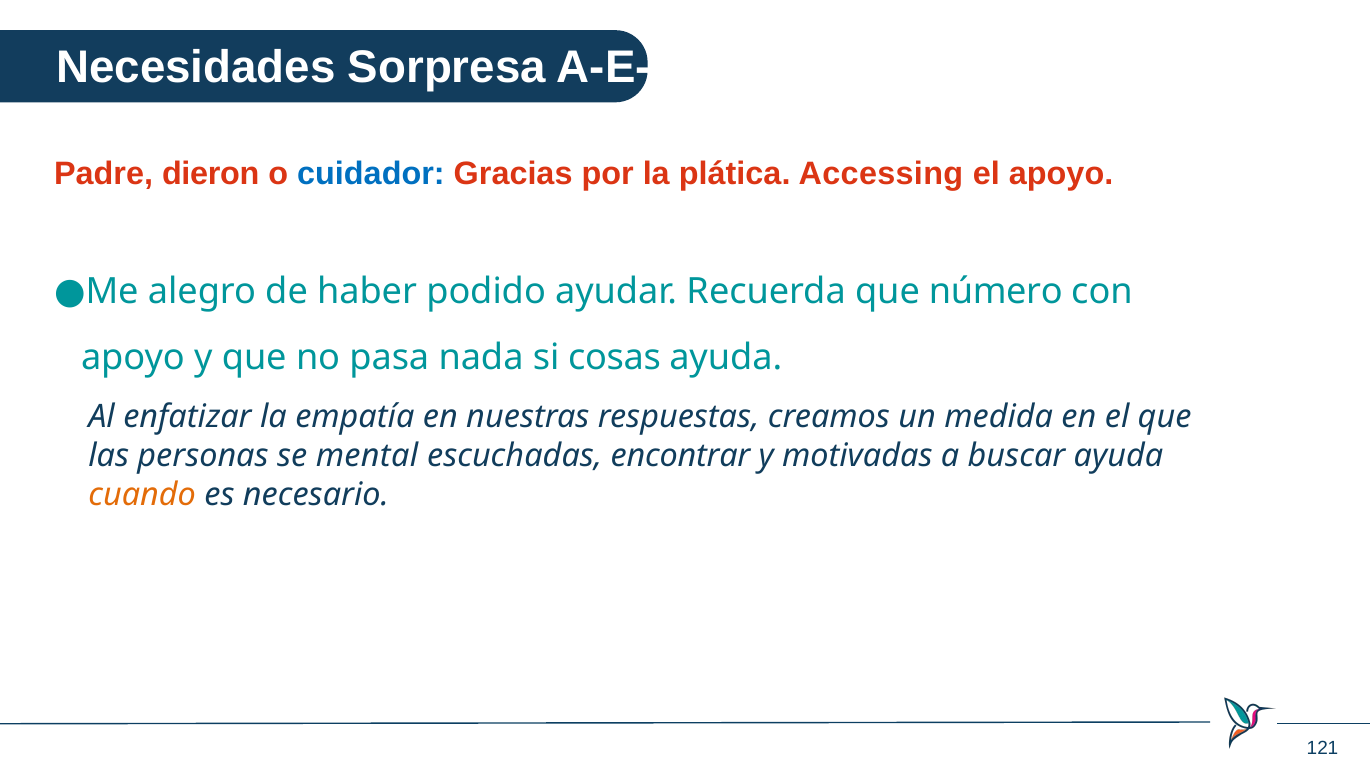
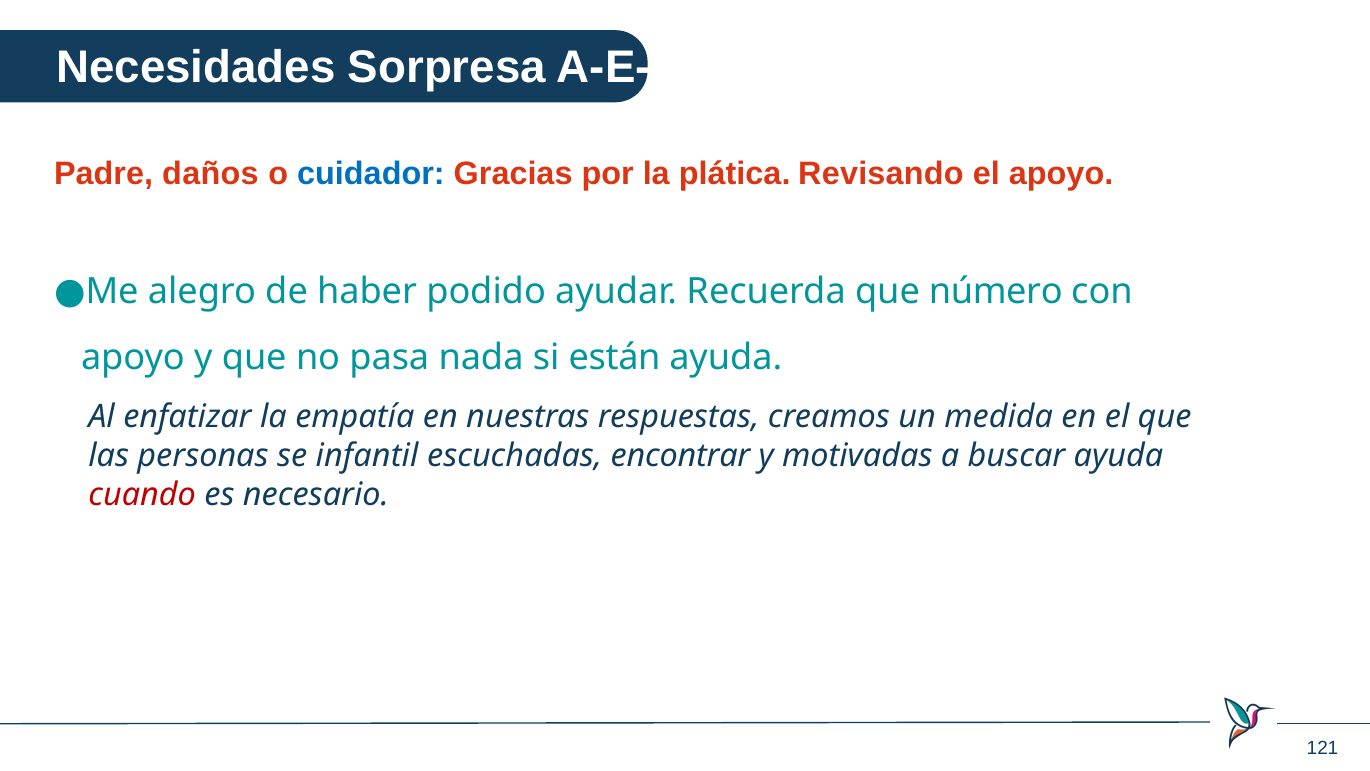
dieron: dieron -> daños
Accessing: Accessing -> Revisando
cosas: cosas -> están
mental: mental -> infantil
cuando colour: orange -> red
